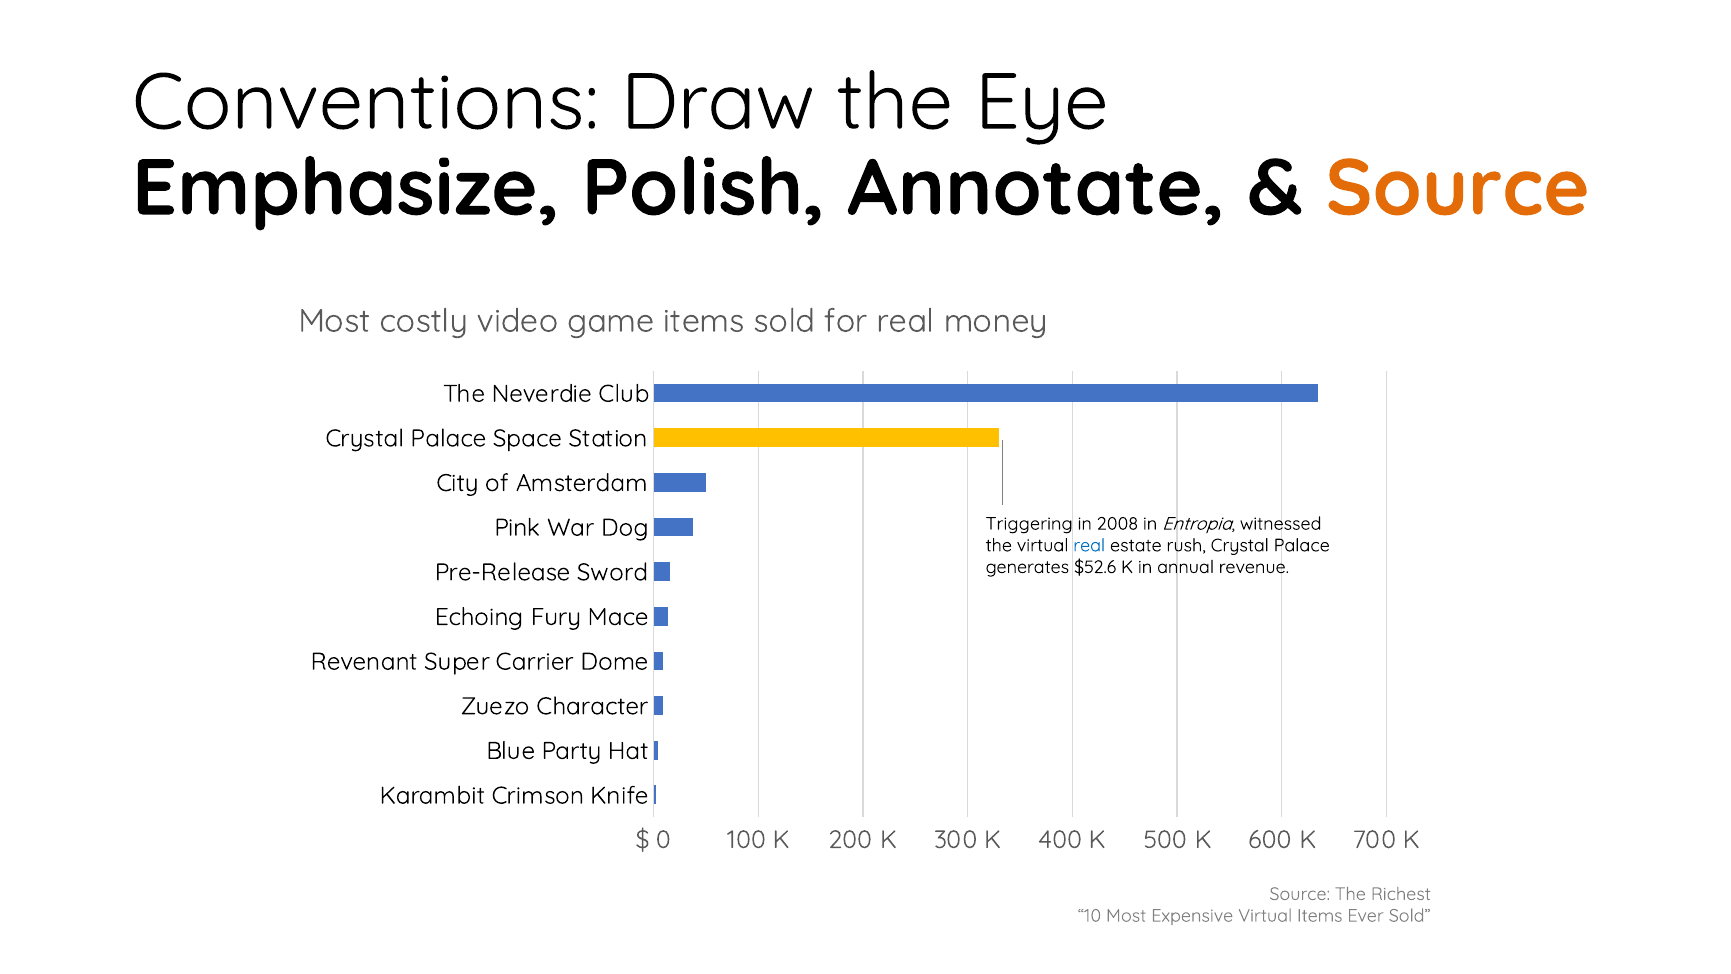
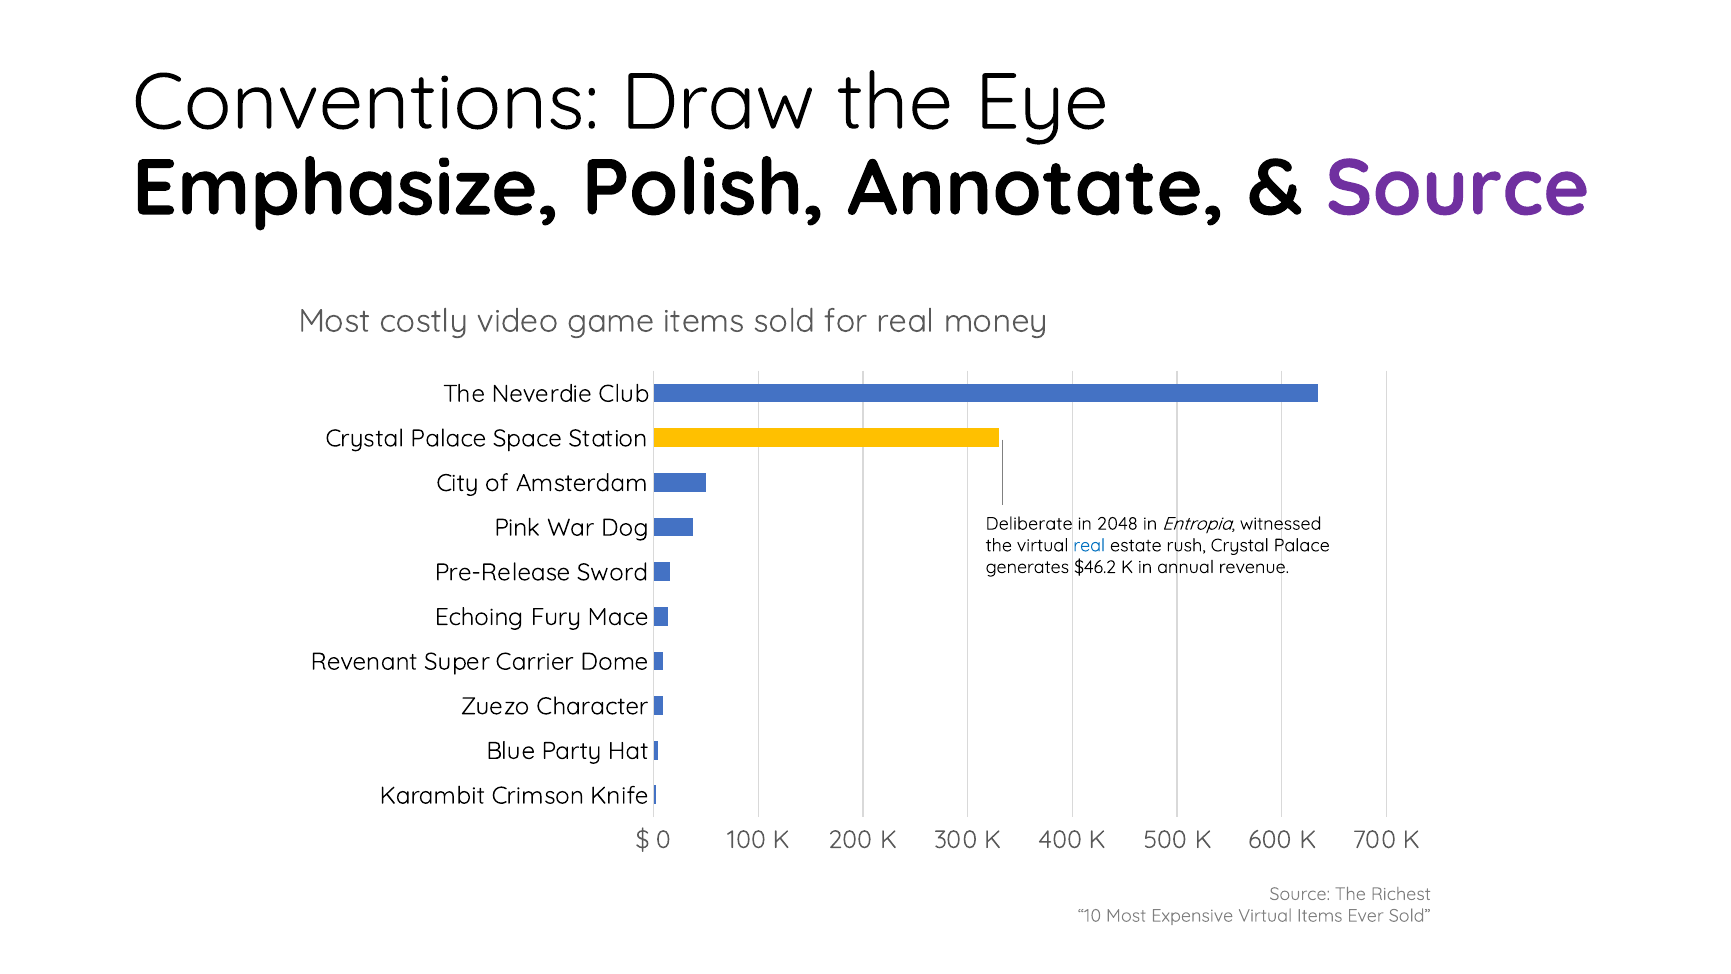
Source at (1458, 188) colour: orange -> purple
Triggering: Triggering -> Deliberate
2008: 2008 -> 2048
$52.6: $52.6 -> $46.2
